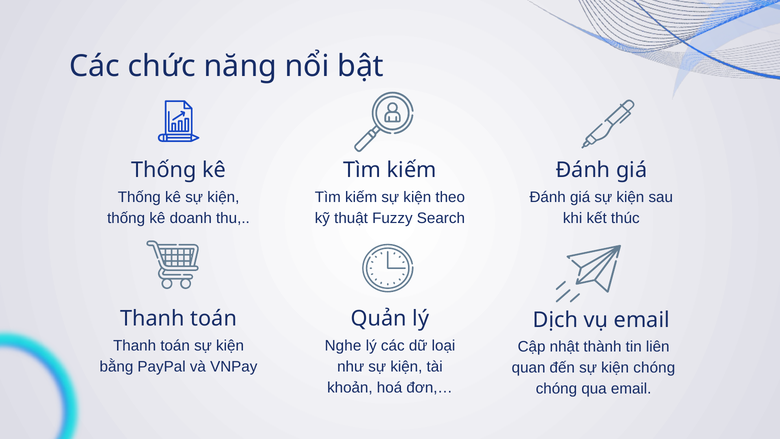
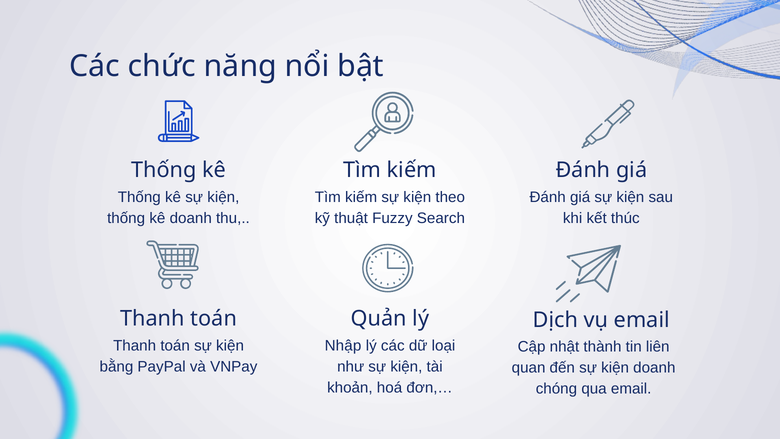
Nghe: Nghe -> Nhập
kiện chóng: chóng -> doanh
